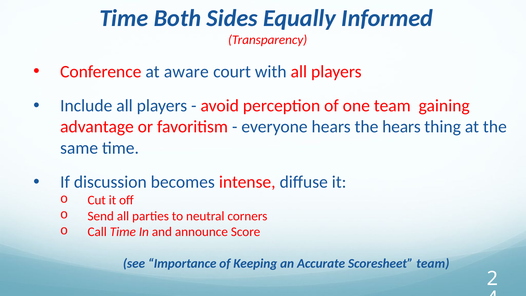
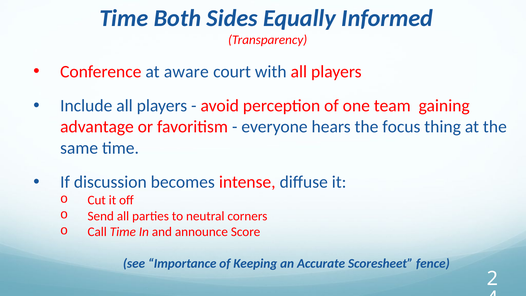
the hears: hears -> focus
Scoresheet team: team -> fence
